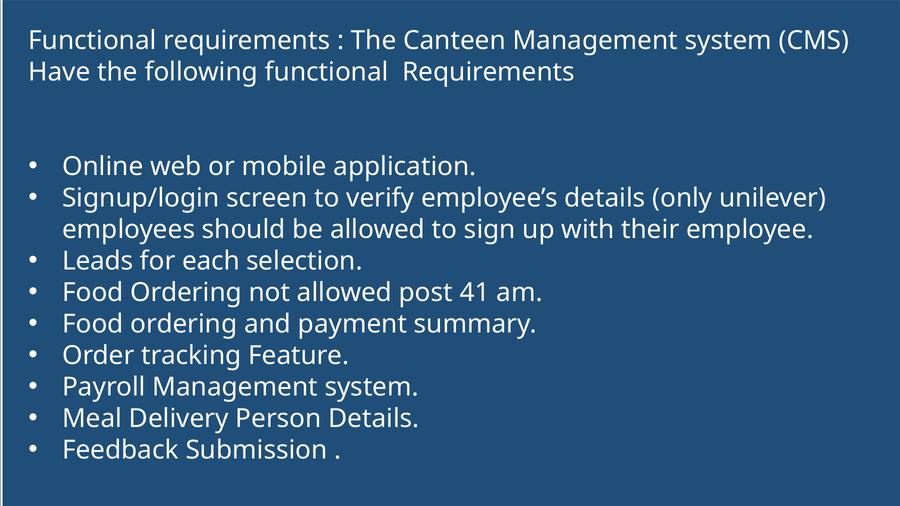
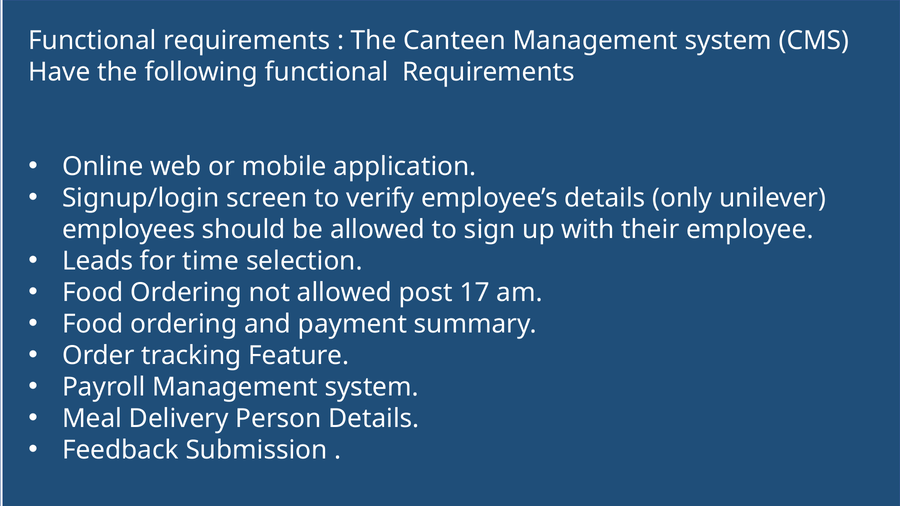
each: each -> time
41: 41 -> 17
